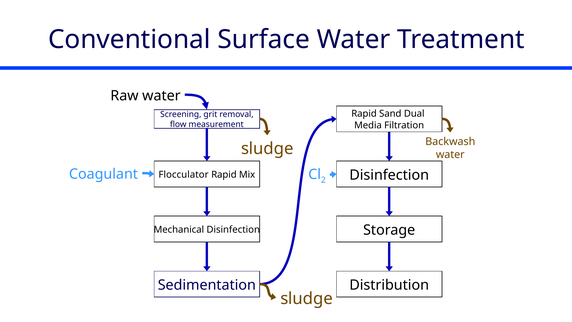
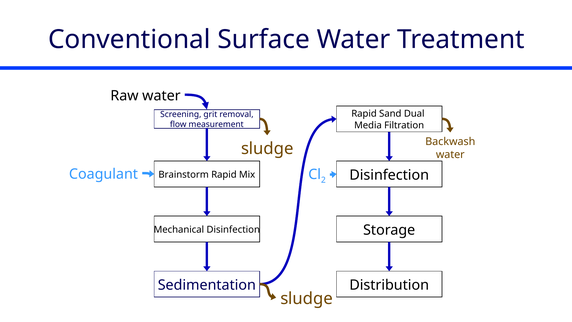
Flocculator: Flocculator -> Brainstorm
